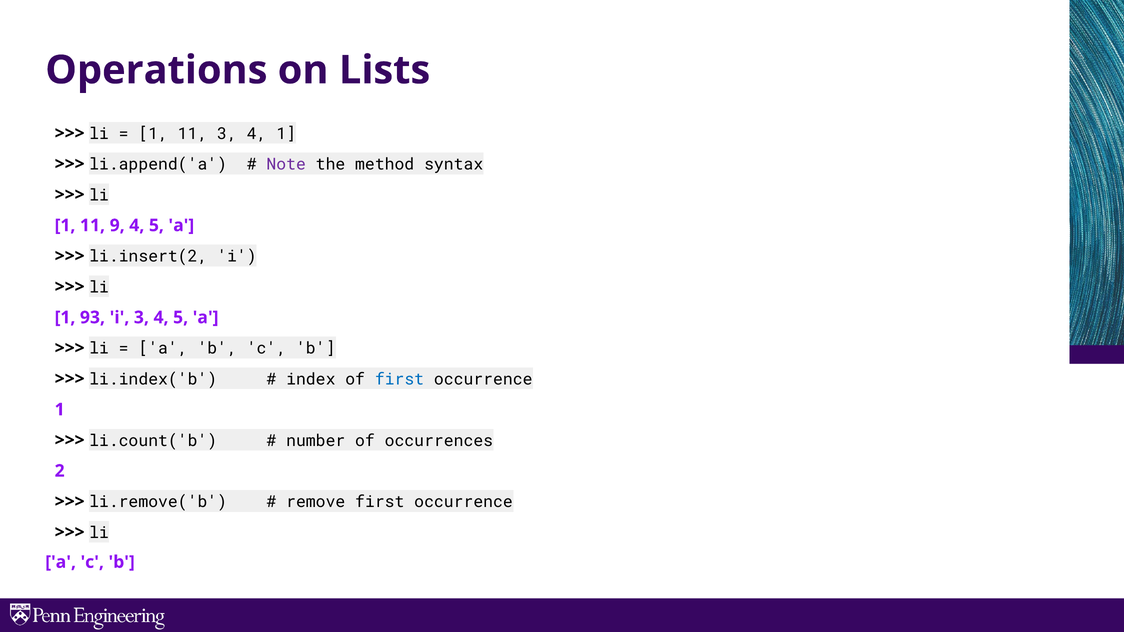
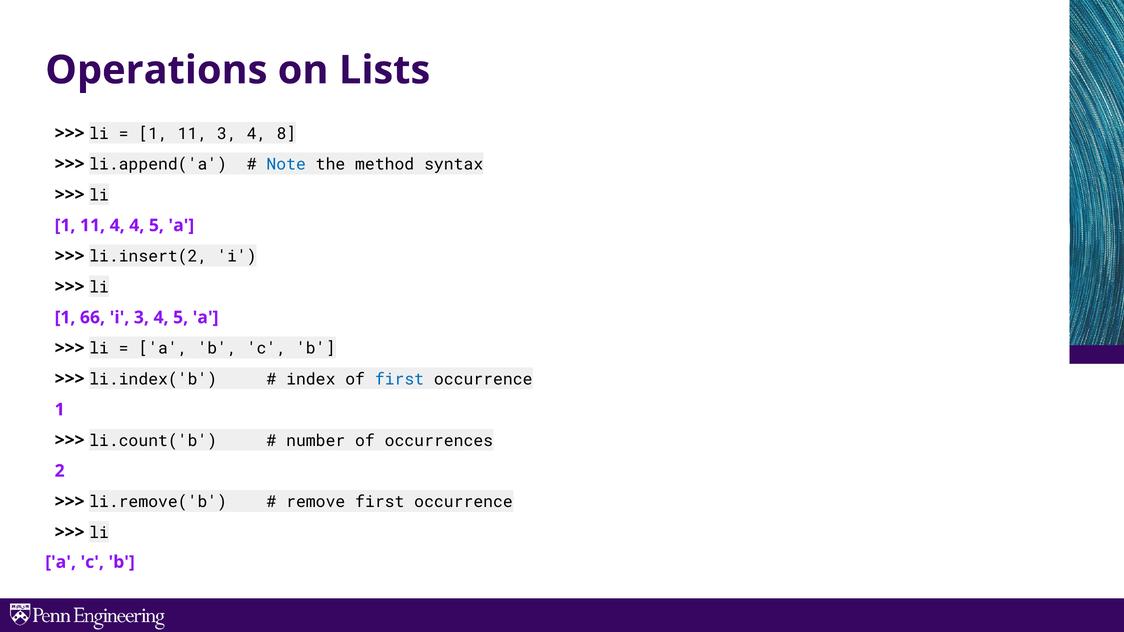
4 1: 1 -> 8
Note colour: purple -> blue
11 9: 9 -> 4
93: 93 -> 66
